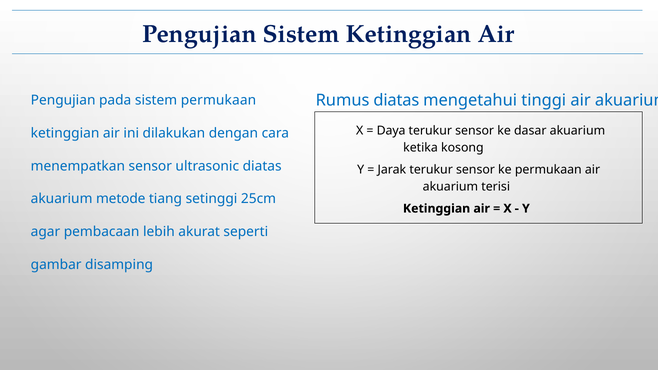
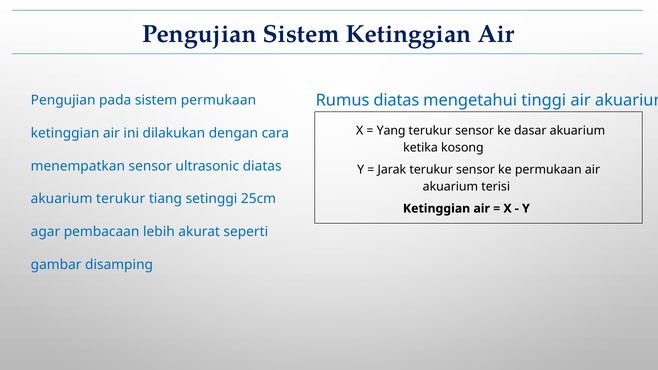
Daya: Daya -> Yang
akuarium metode: metode -> terukur
